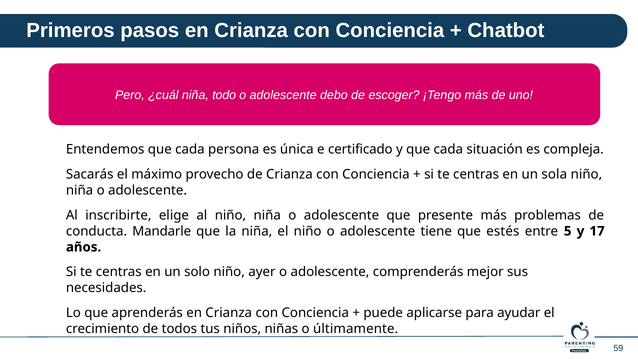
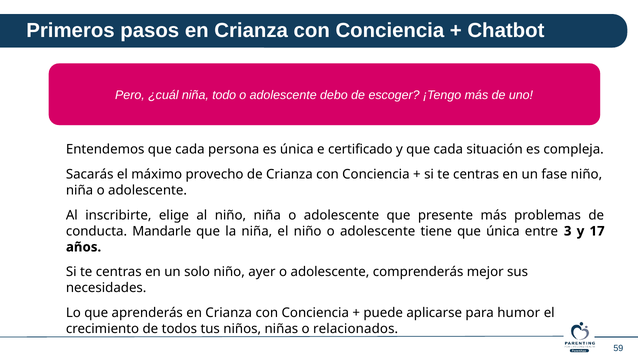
sola: sola -> fase
que estés: estés -> única
5: 5 -> 3
ayudar: ayudar -> humor
últimamente: últimamente -> relacionados
